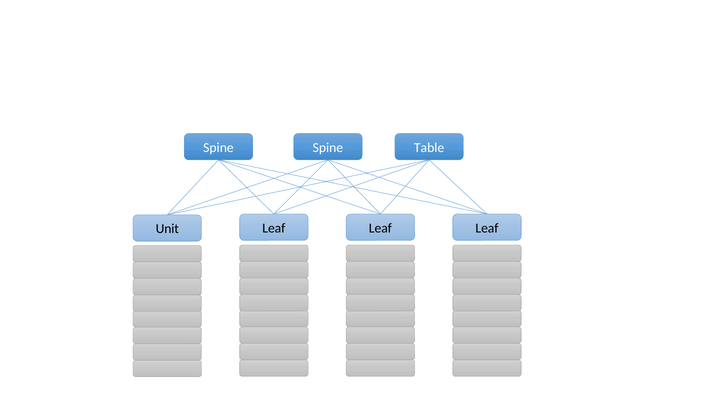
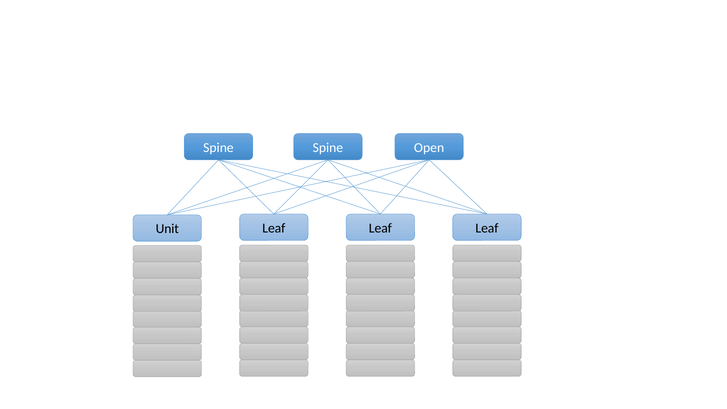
Table: Table -> Open
